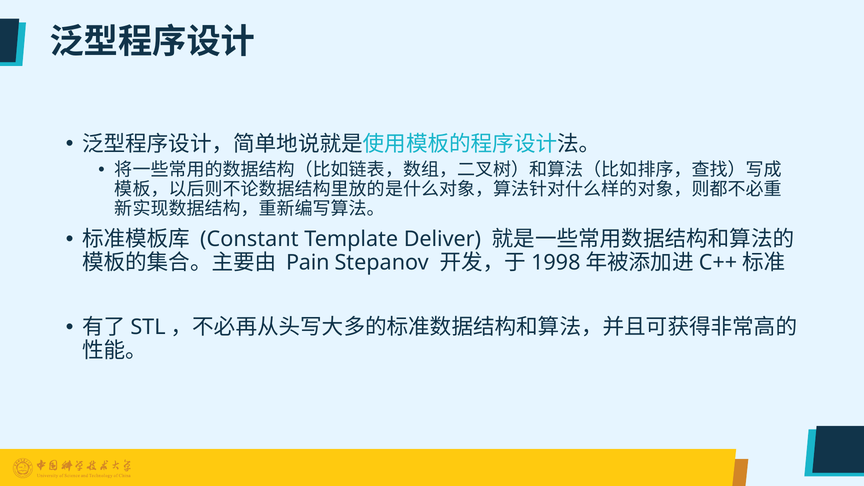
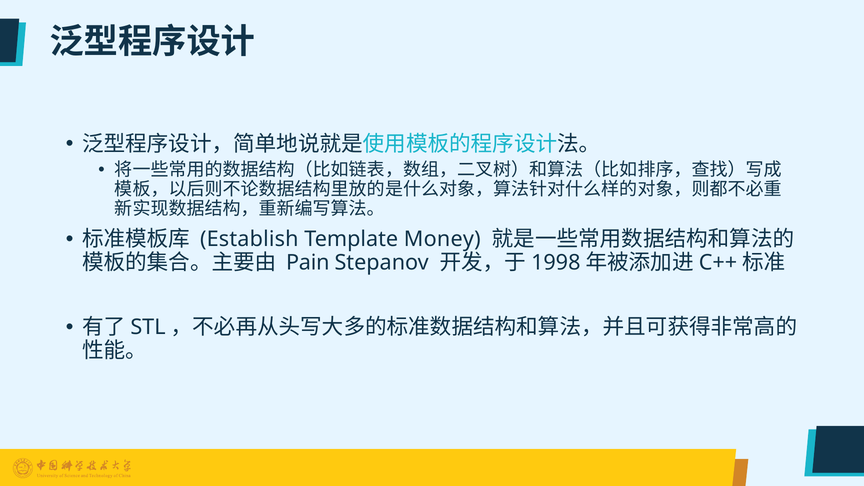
Constant: Constant -> Establish
Deliver: Deliver -> Money
